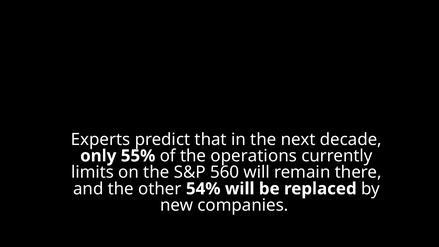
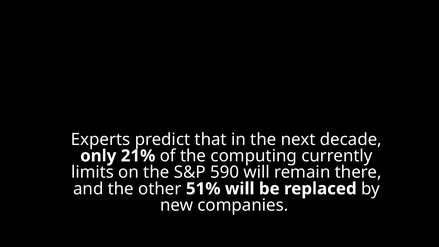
55%: 55% -> 21%
operations: operations -> computing
560: 560 -> 590
54%: 54% -> 51%
